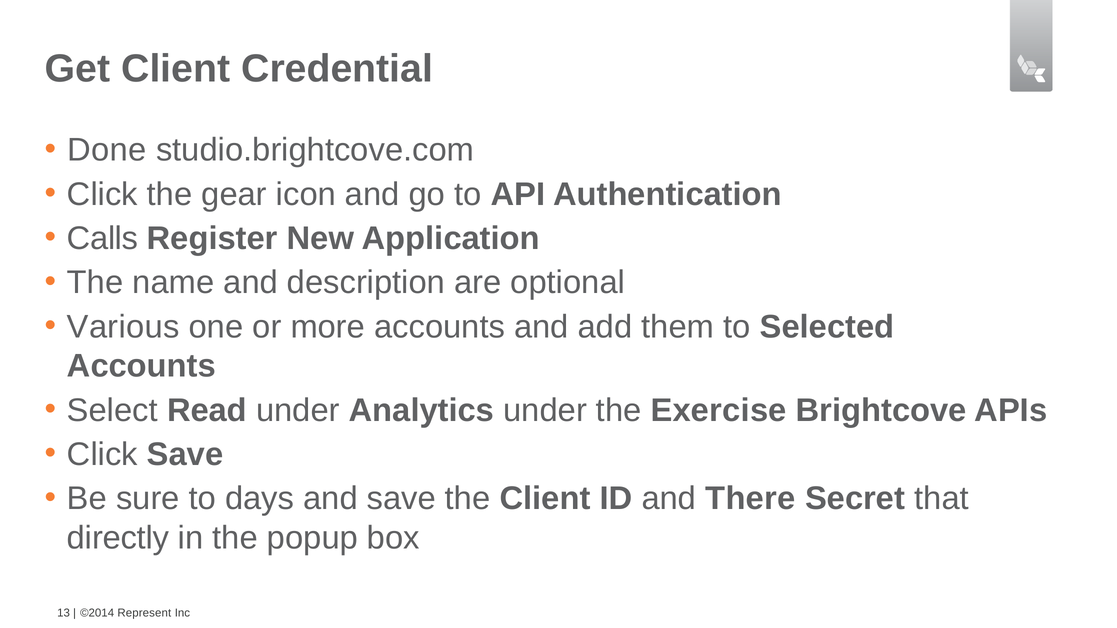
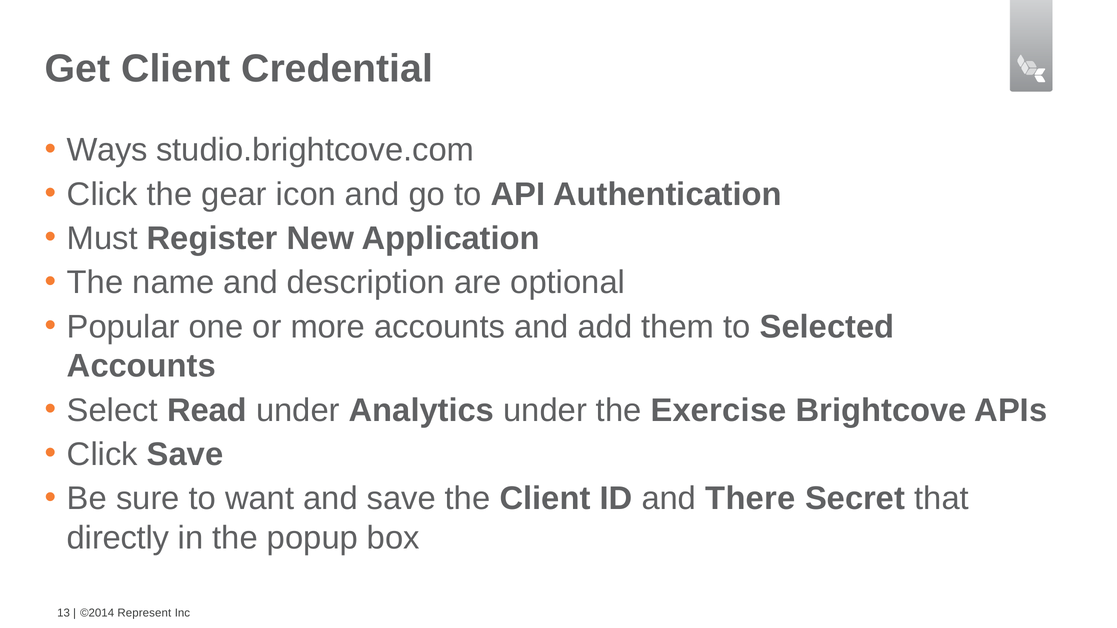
Done: Done -> Ways
Calls: Calls -> Must
Various: Various -> Popular
days: days -> want
